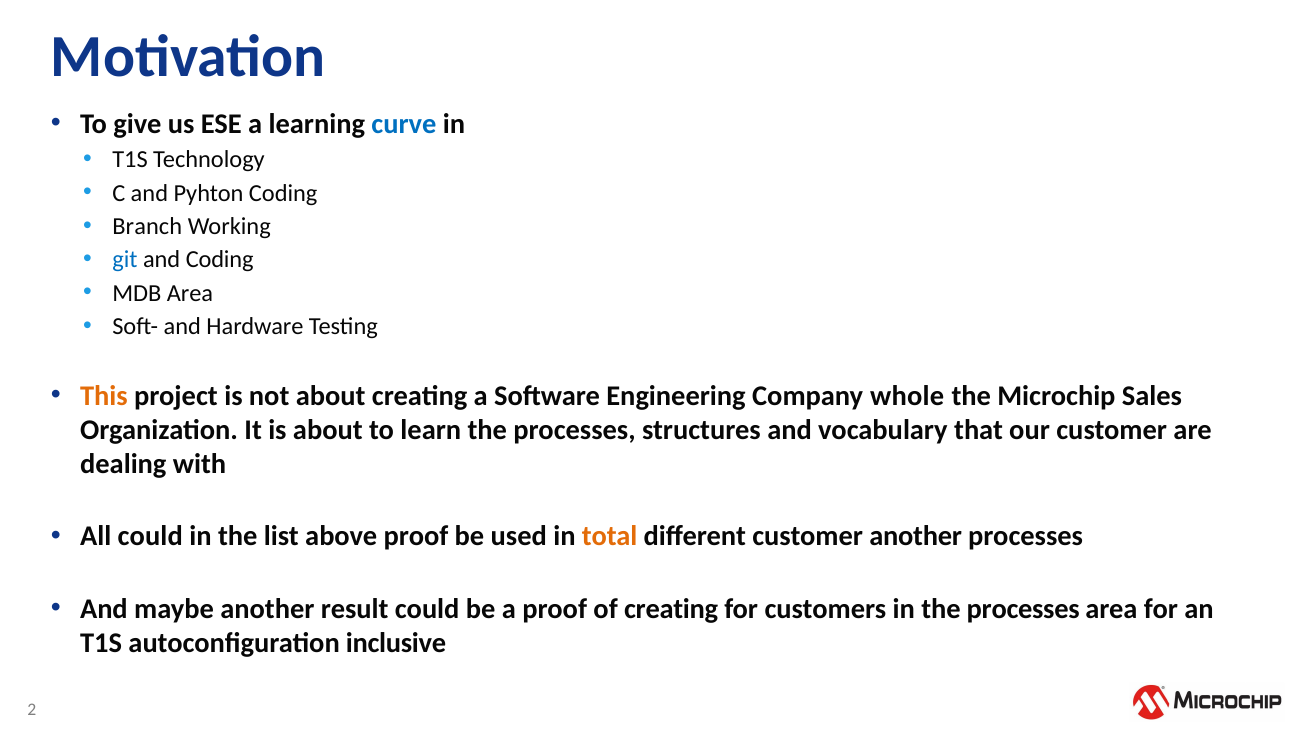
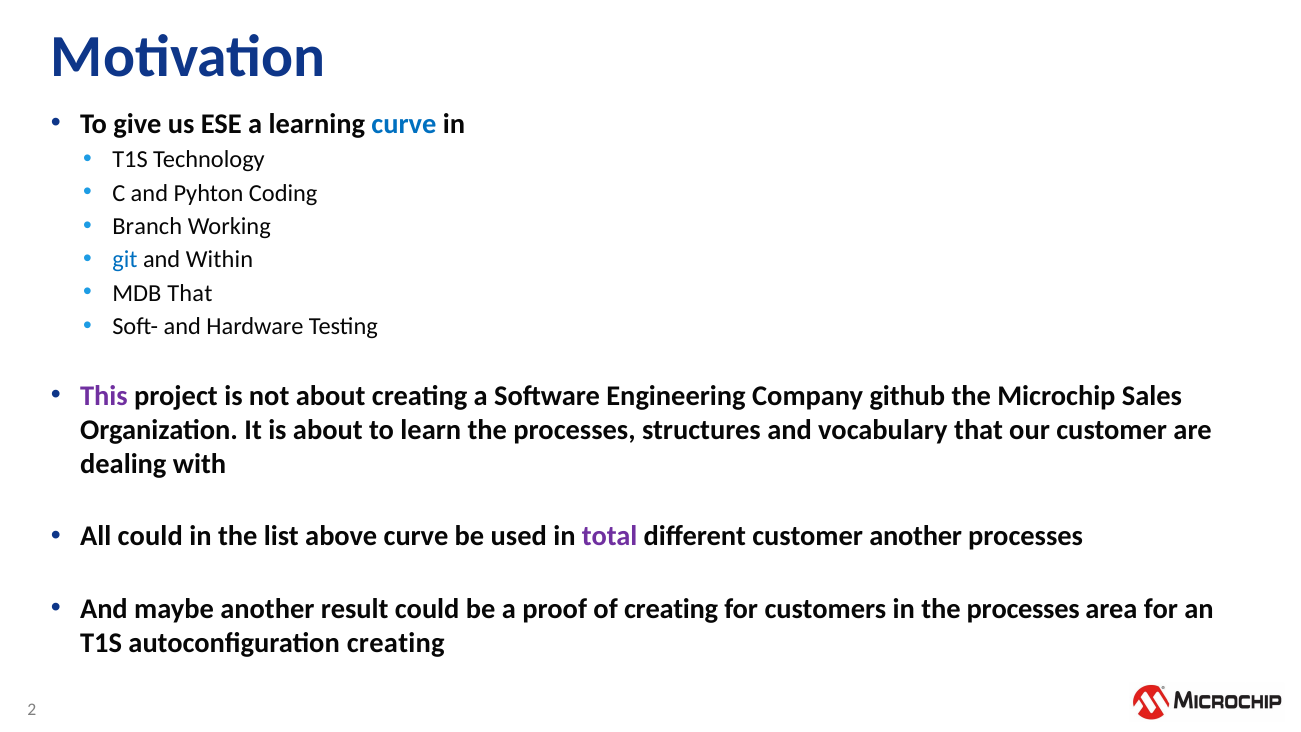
and Coding: Coding -> Within
MDB Area: Area -> That
This colour: orange -> purple
whole: whole -> github
above proof: proof -> curve
total colour: orange -> purple
autoconfiguration inclusive: inclusive -> creating
